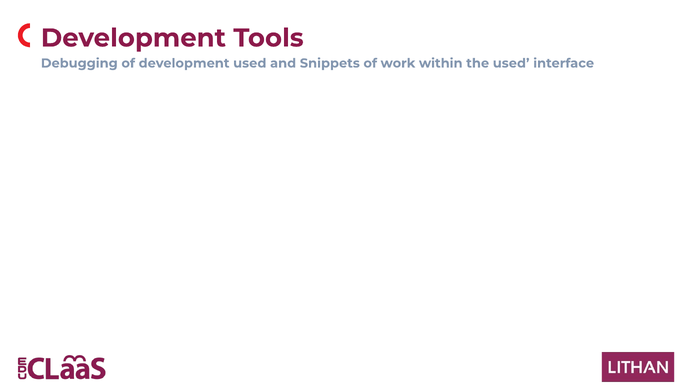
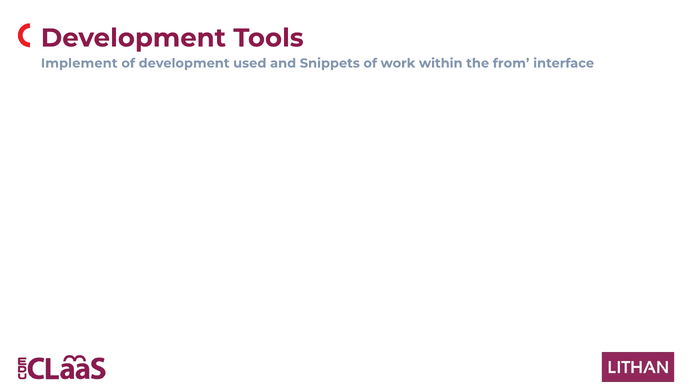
Debugging: Debugging -> Implement
the used: used -> from
